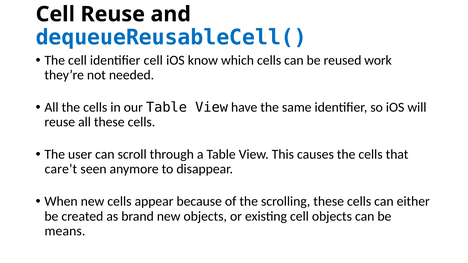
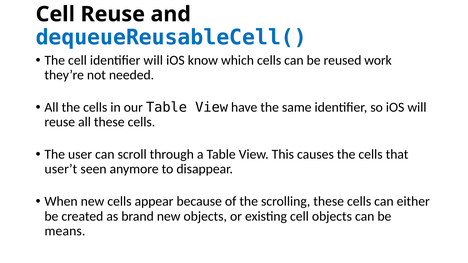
identifier cell: cell -> will
care’t: care’t -> user’t
